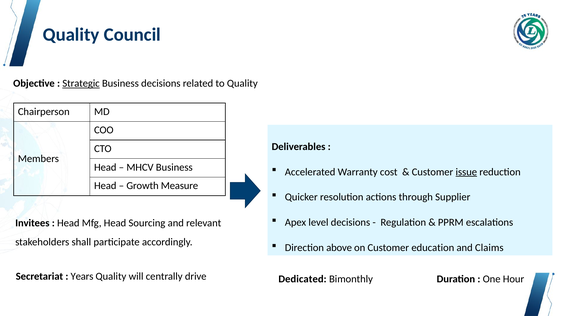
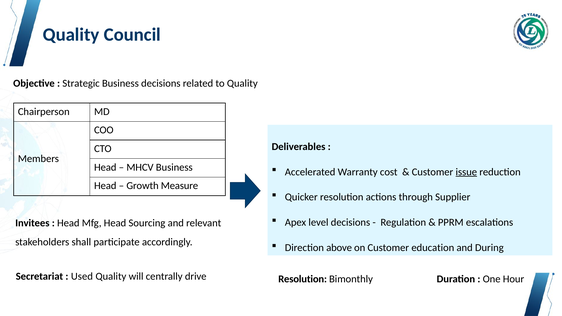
Strategic underline: present -> none
Claims: Claims -> During
Years: Years -> Used
Dedicated at (302, 279): Dedicated -> Resolution
